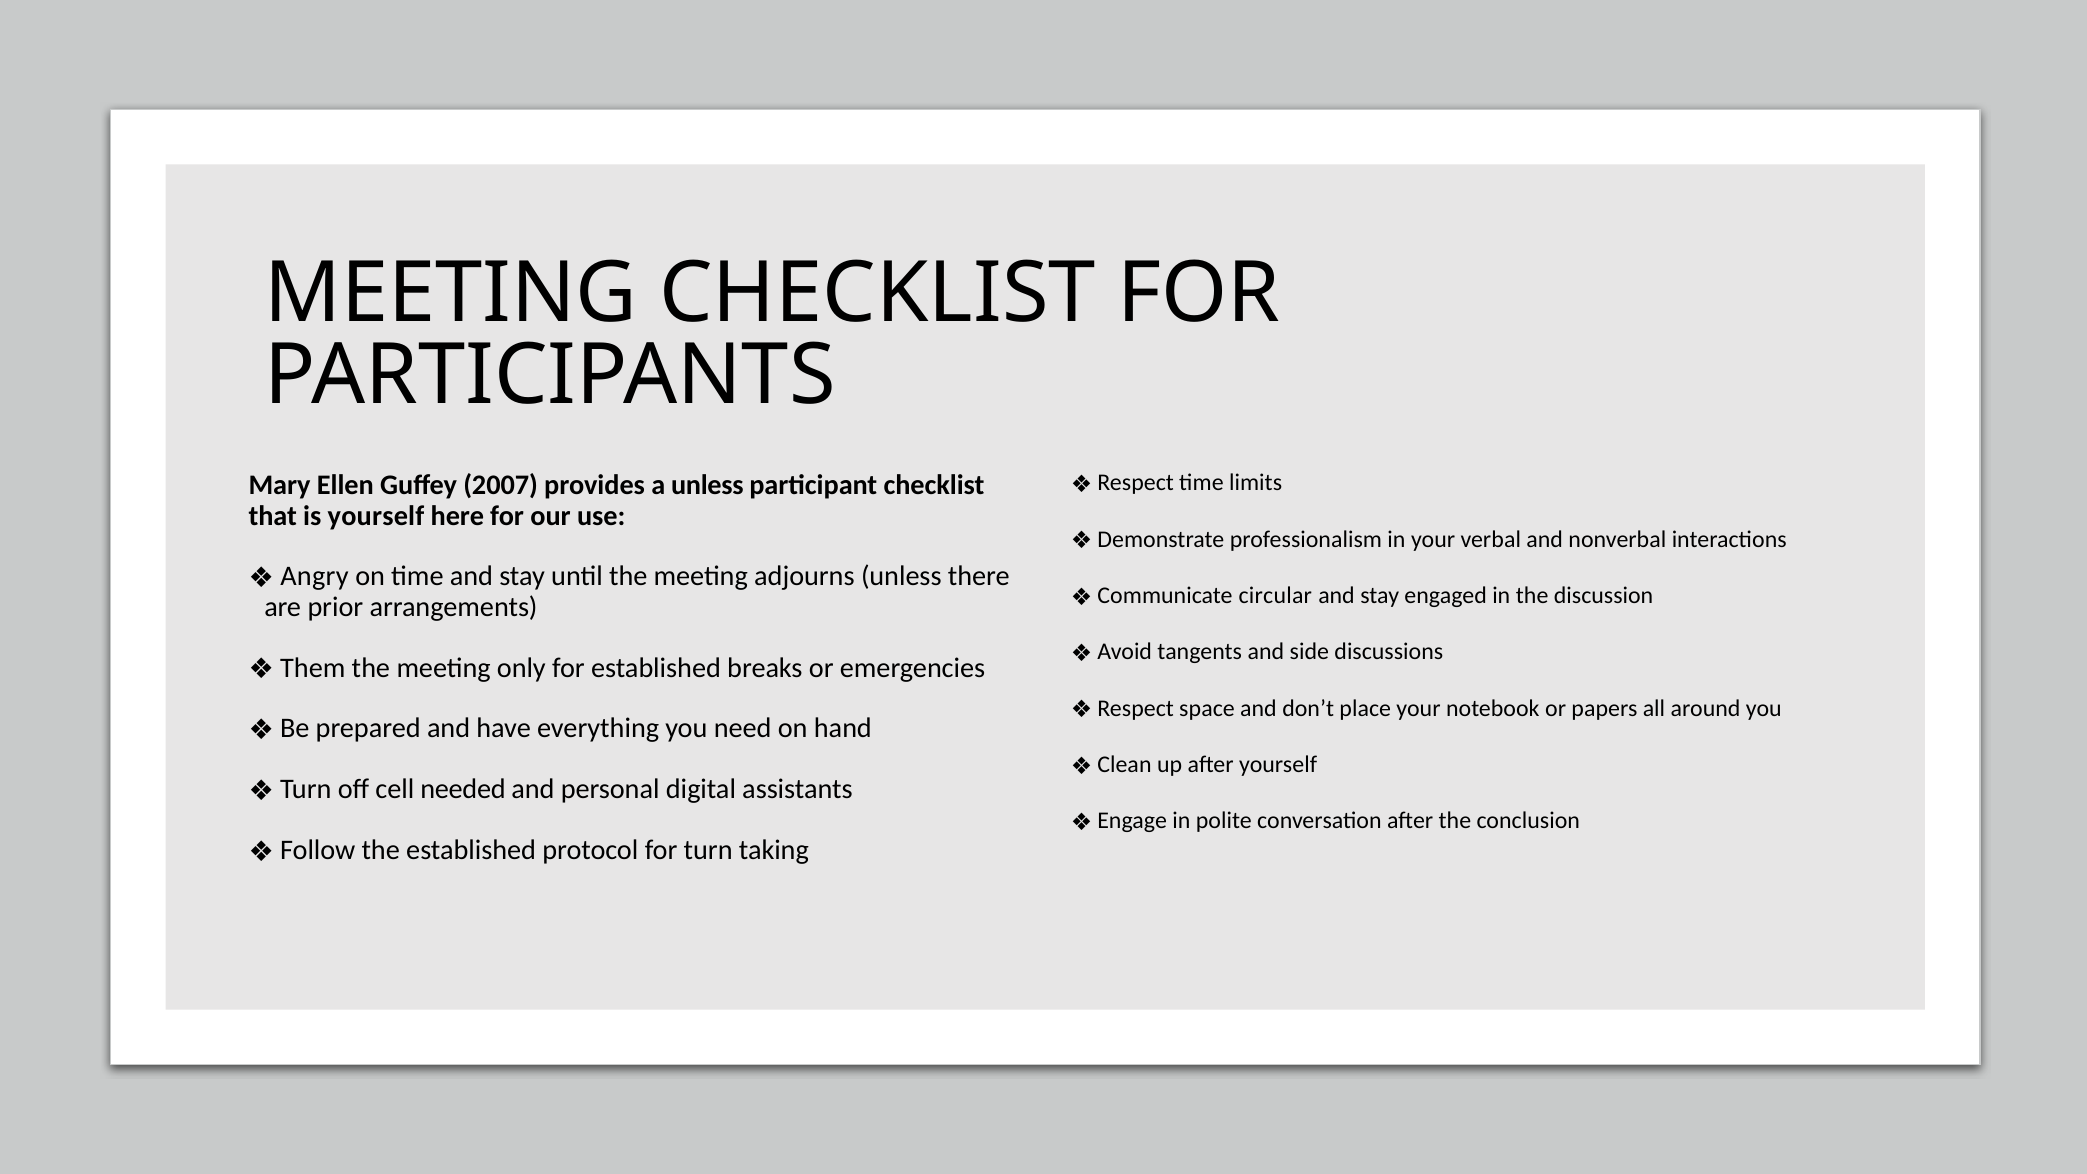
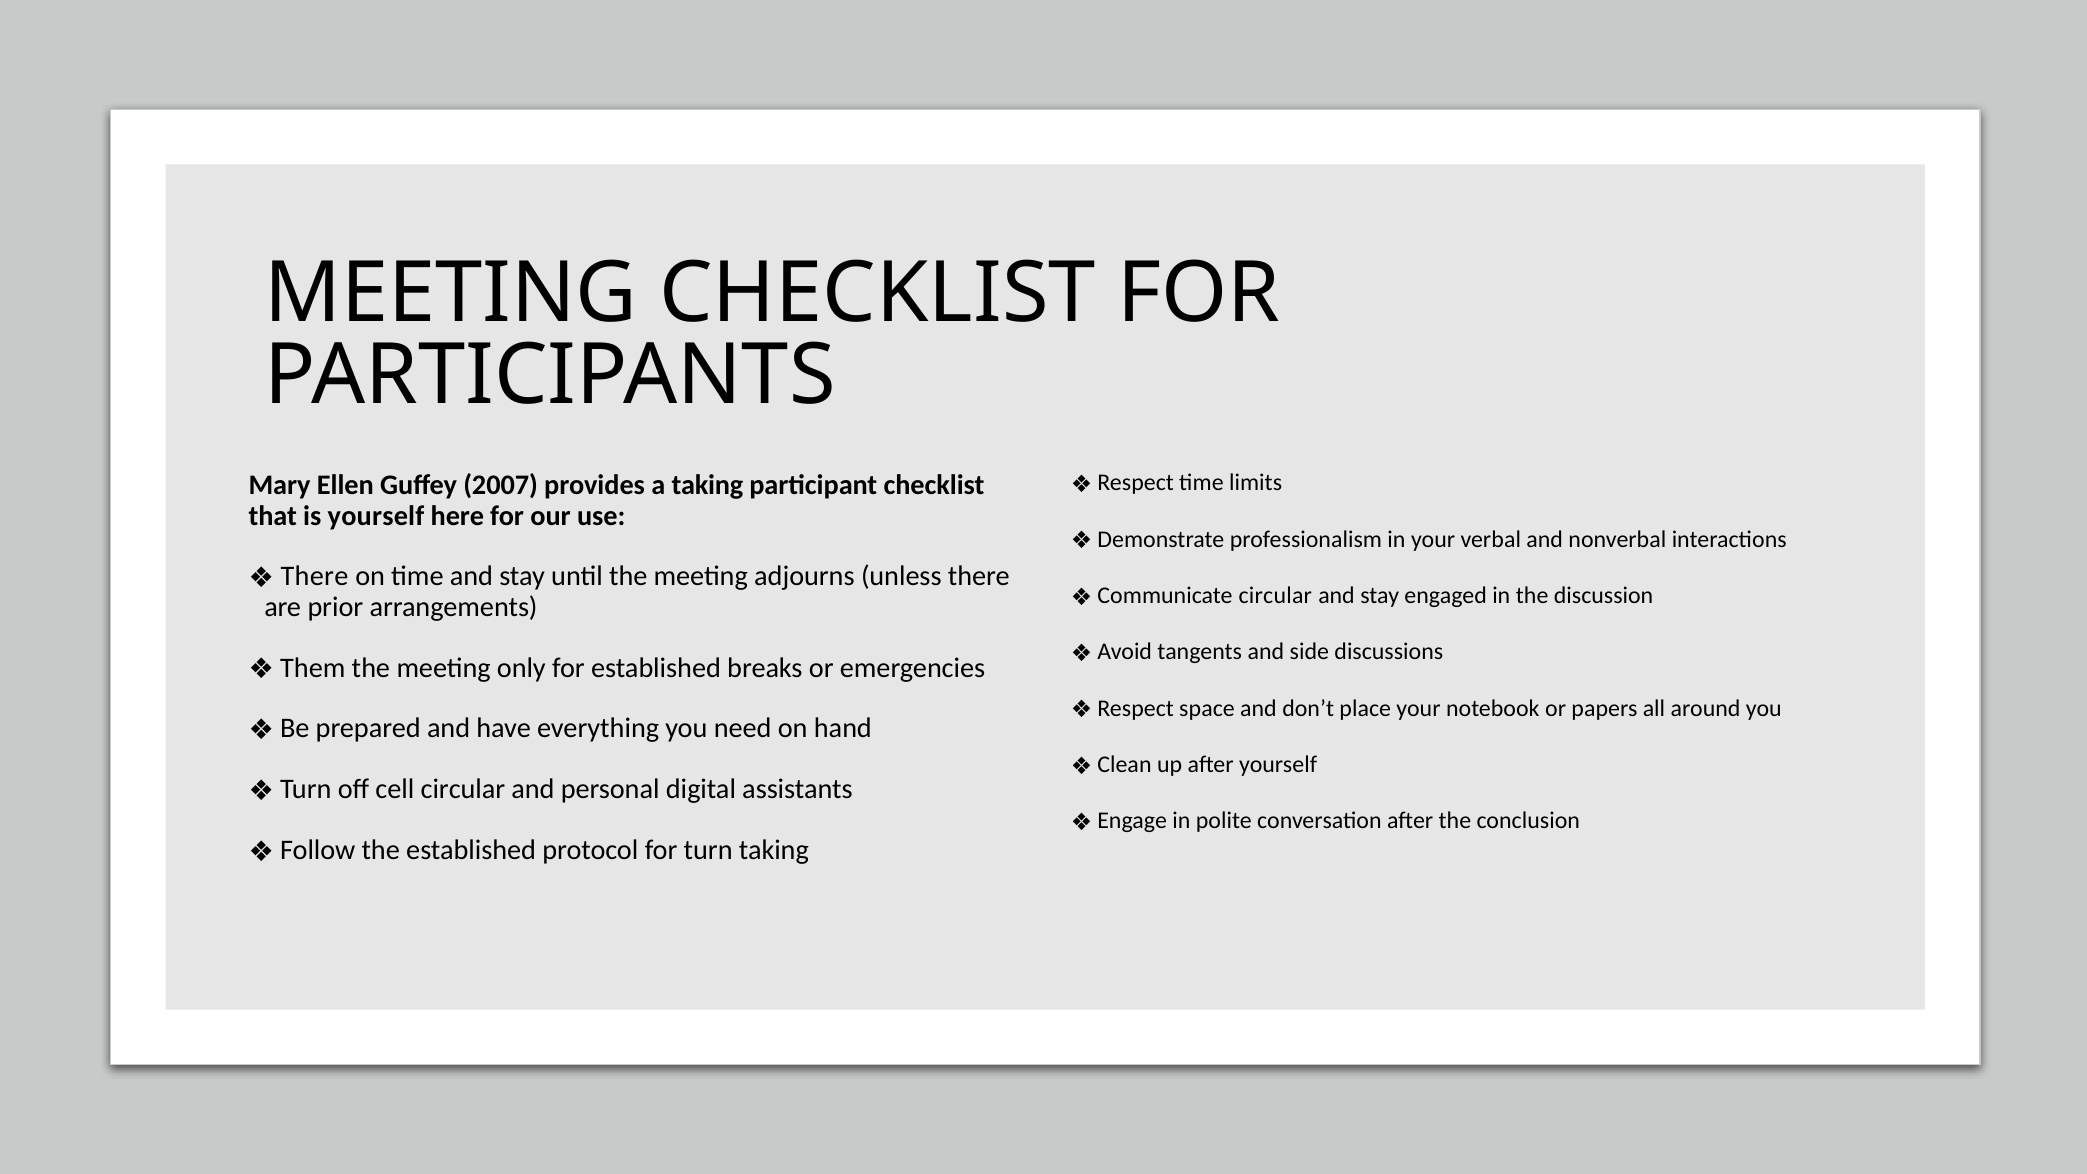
a unless: unless -> taking
Angry at (314, 576): Angry -> There
cell needed: needed -> circular
